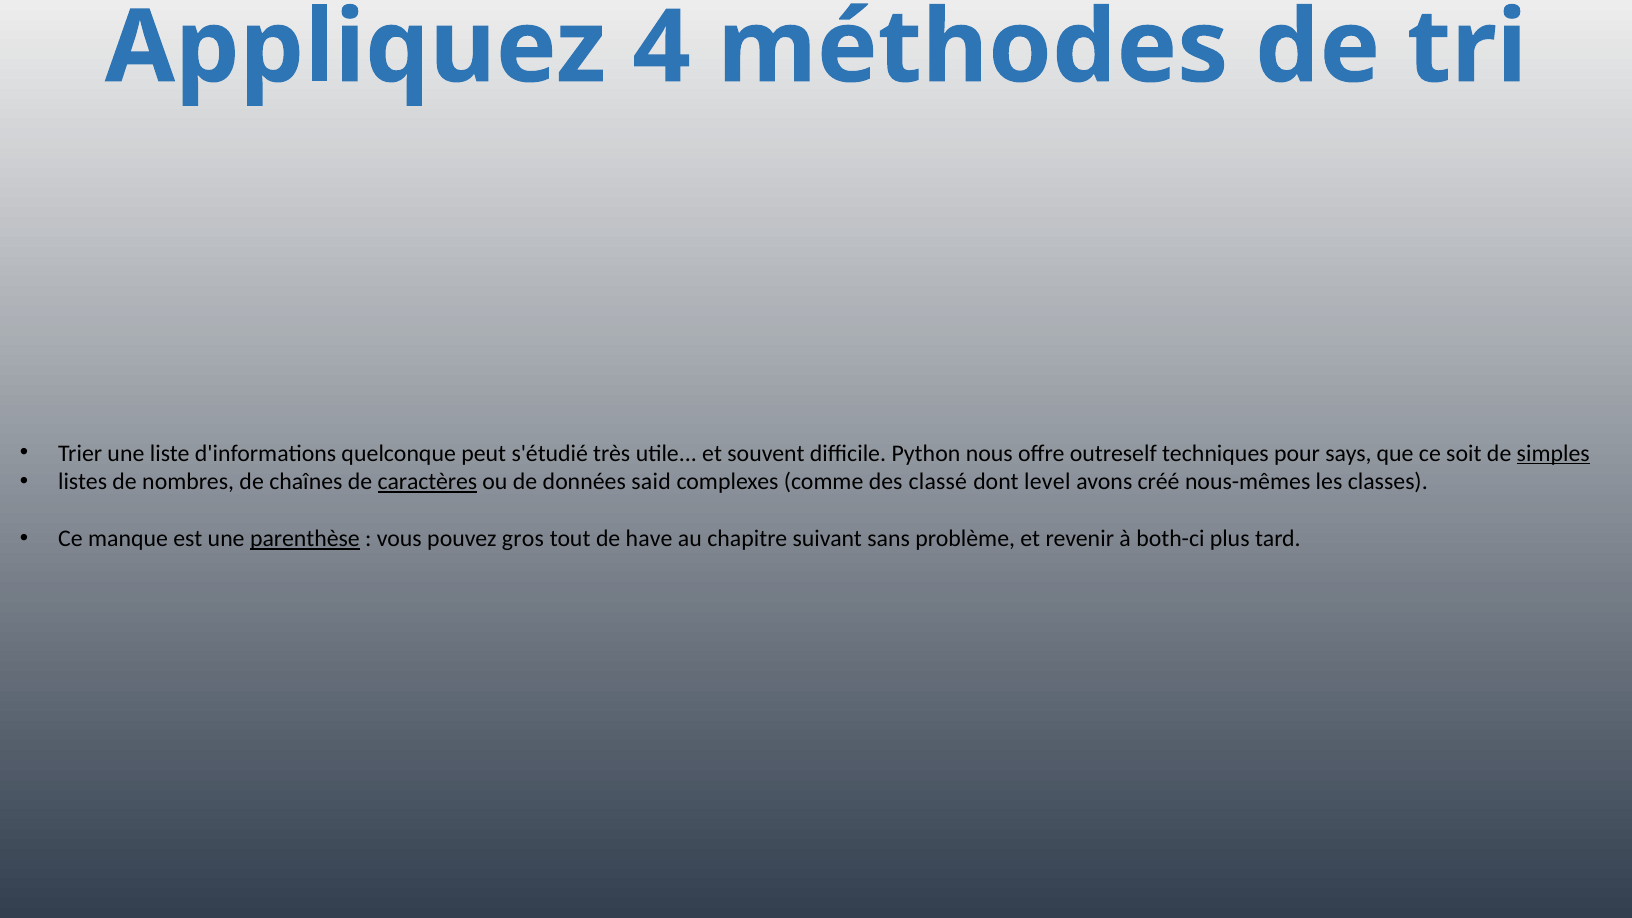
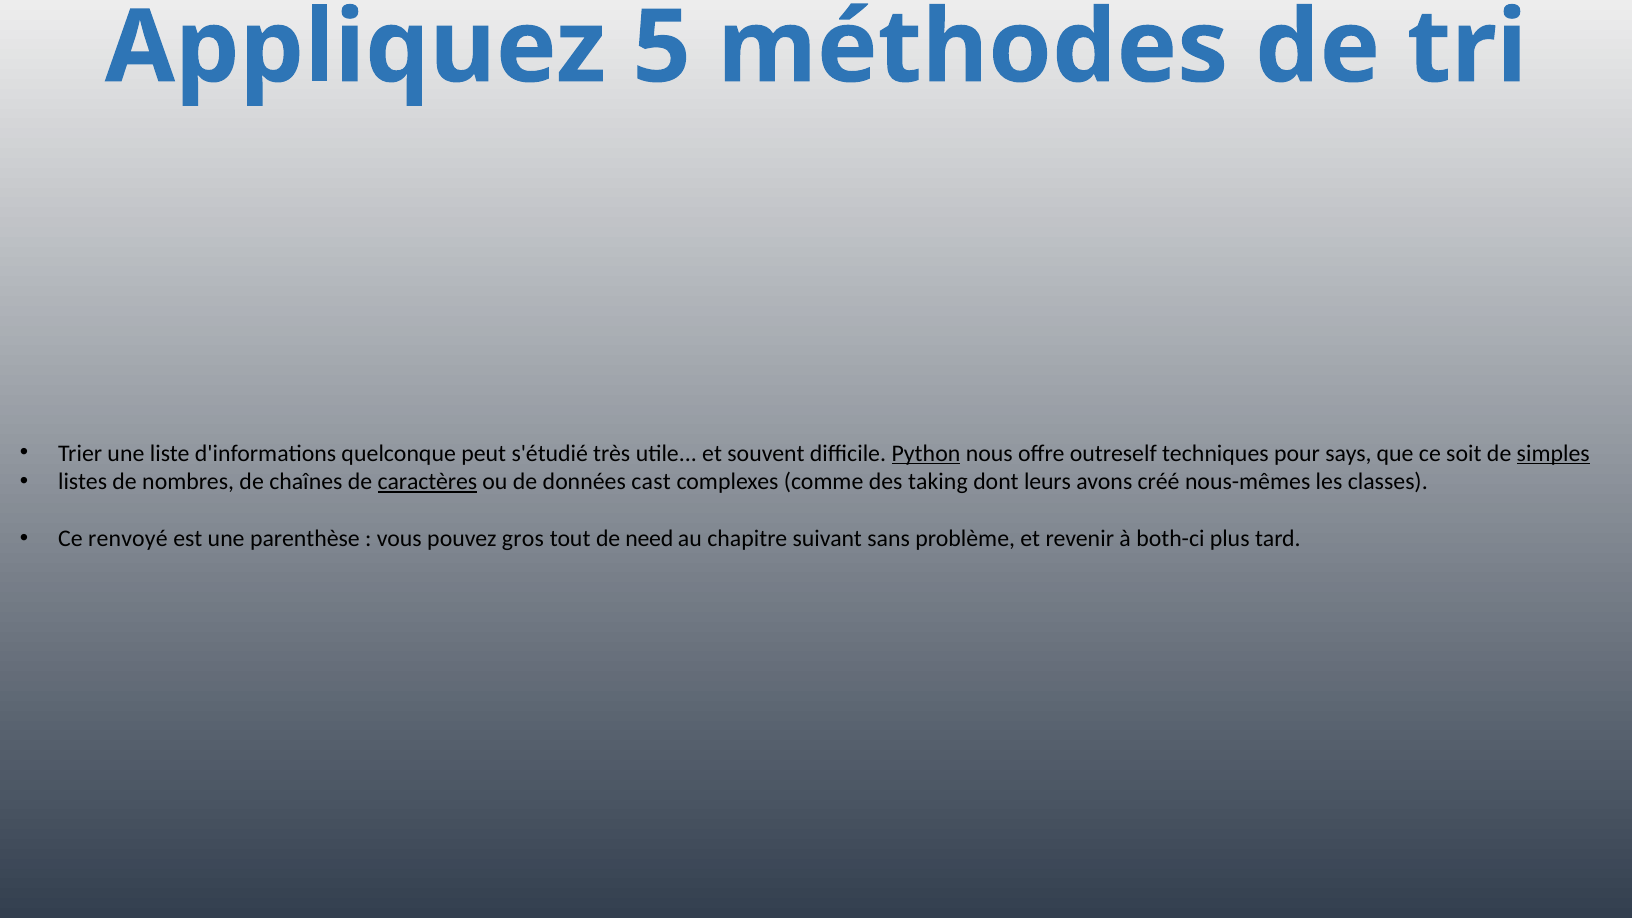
4: 4 -> 5
Python underline: none -> present
said: said -> cast
classé: classé -> taking
level: level -> leurs
manque: manque -> renvoyé
parenthèse underline: present -> none
have: have -> need
